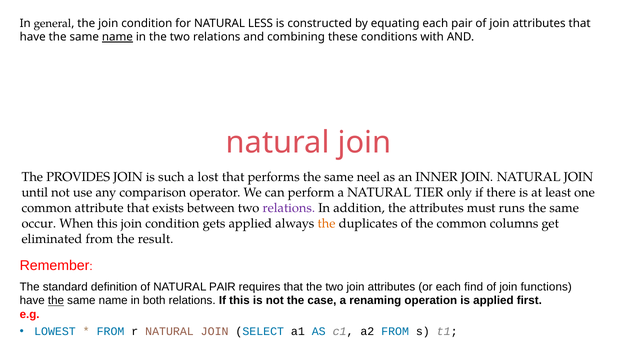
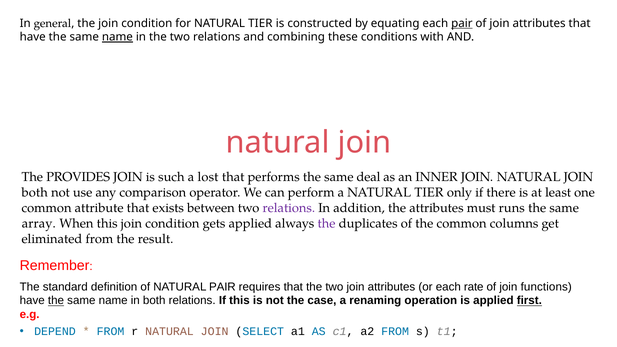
for NATURAL LESS: LESS -> TIER
pair at (462, 23) underline: none -> present
neel: neel -> deal
until at (35, 193): until -> both
occur: occur -> array
the at (327, 223) colour: orange -> purple
find: find -> rate
first underline: none -> present
LOWEST: LOWEST -> DEPEND
